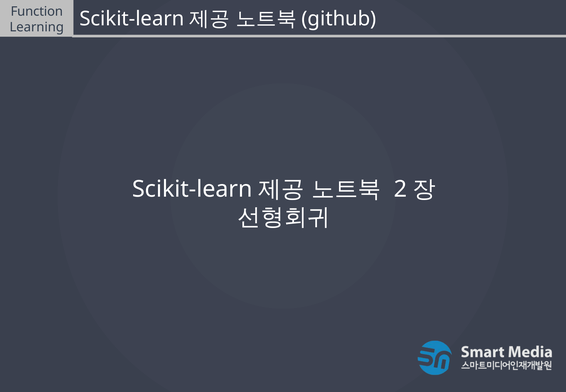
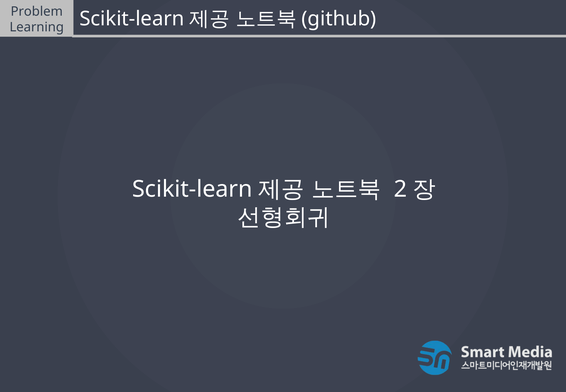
Function: Function -> Problem
